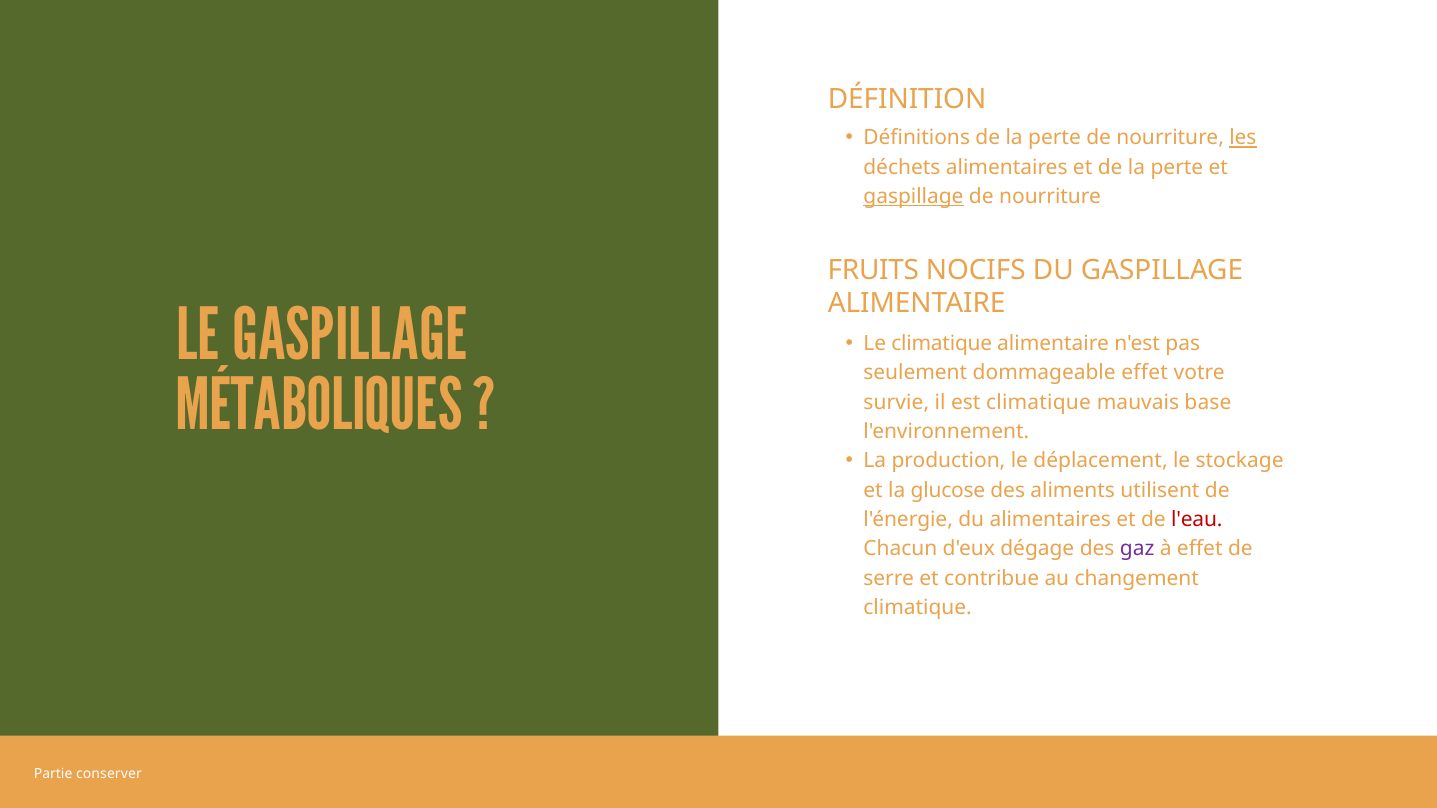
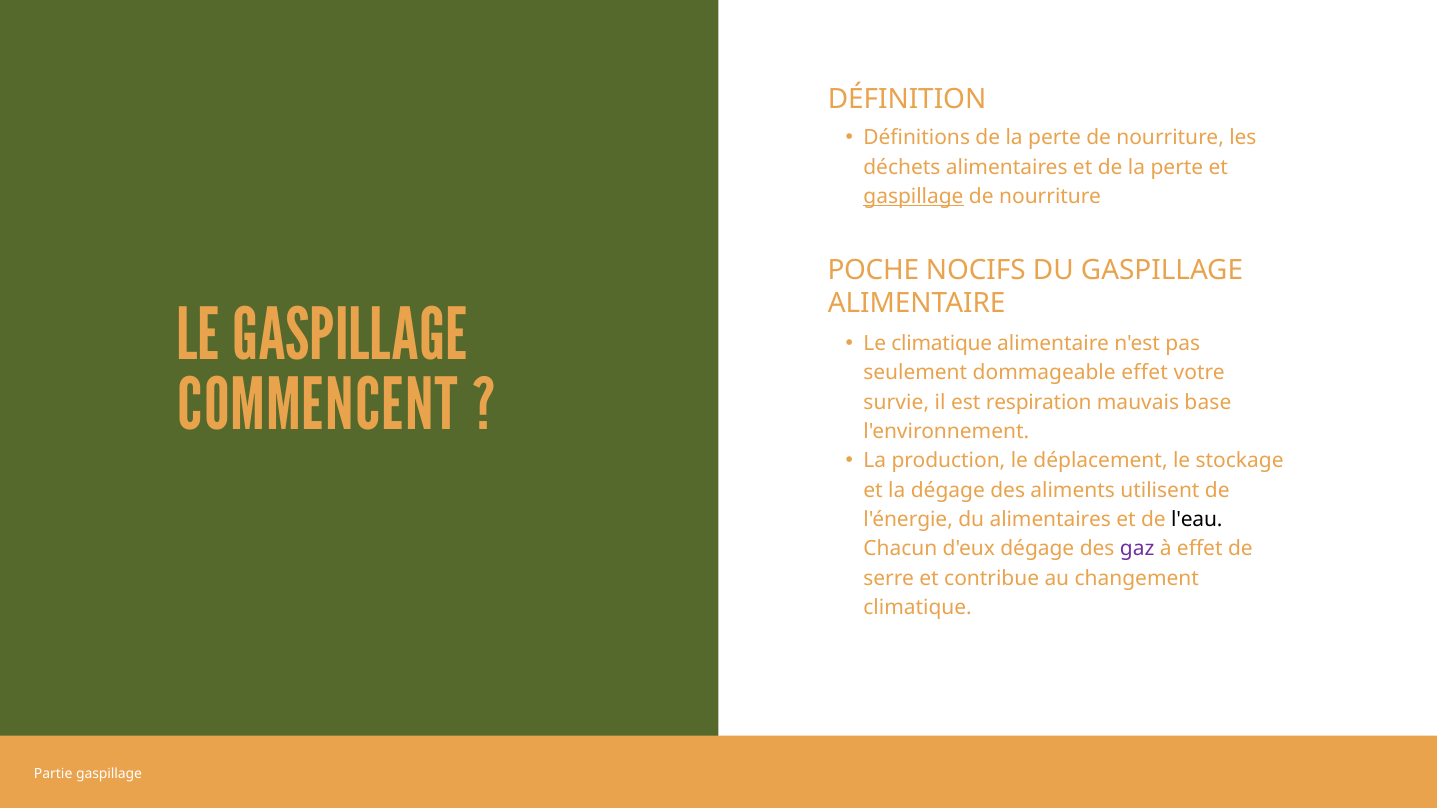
les underline: present -> none
FRUITS: FRUITS -> POCHE
MÉTABOLIQUES: MÉTABOLIQUES -> COMMENCENT
est climatique: climatique -> respiration
la glucose: glucose -> dégage
l'eau colour: red -> black
Partie conserver: conserver -> gaspillage
